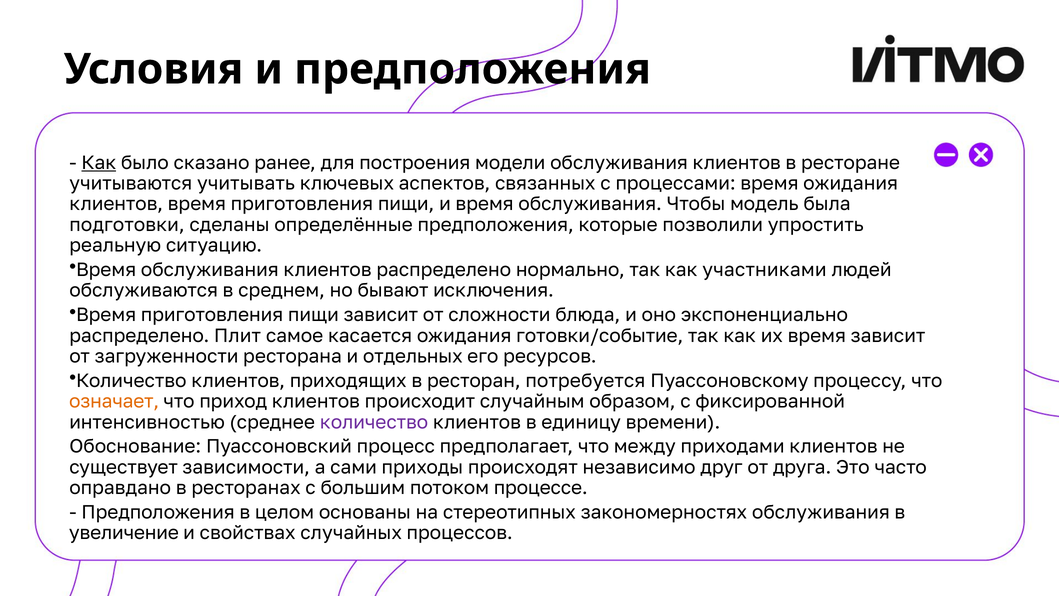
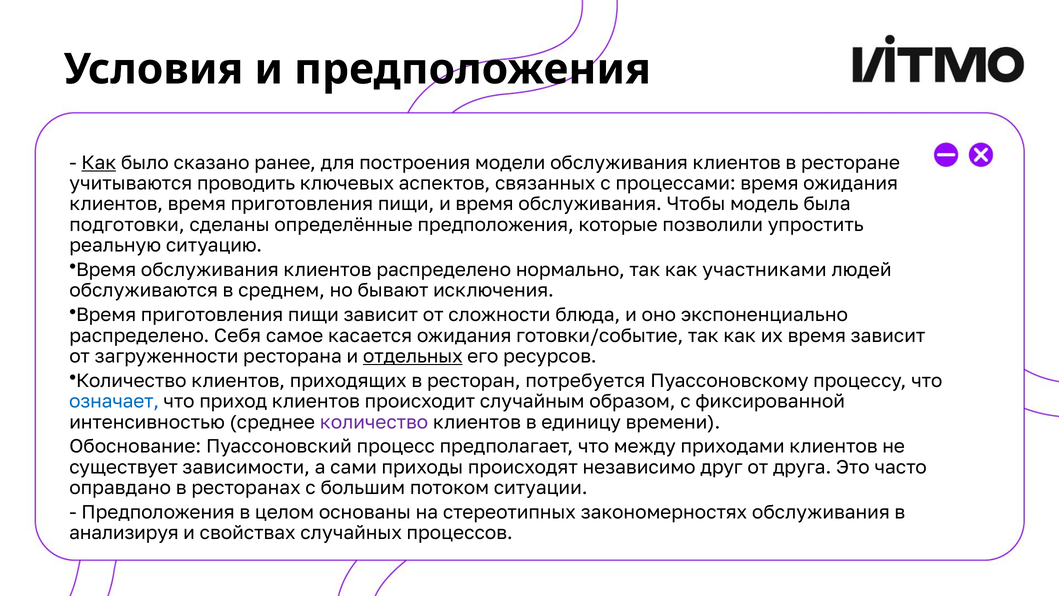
учитывать: учитывать -> проводить
Плит: Плит -> Себя
отдельных underline: none -> present
означает colour: orange -> blue
процессе: процессе -> ситуации
увеличение: увеличение -> анализируя
